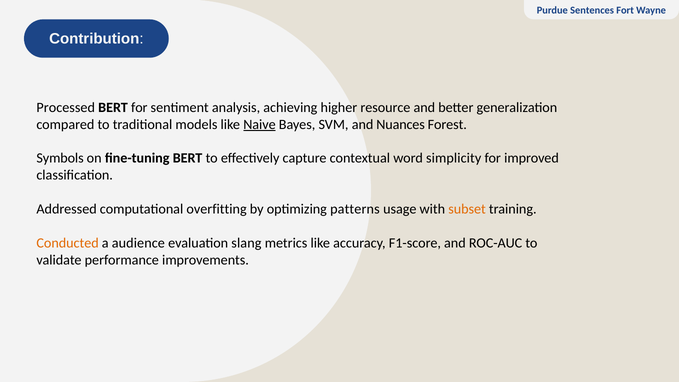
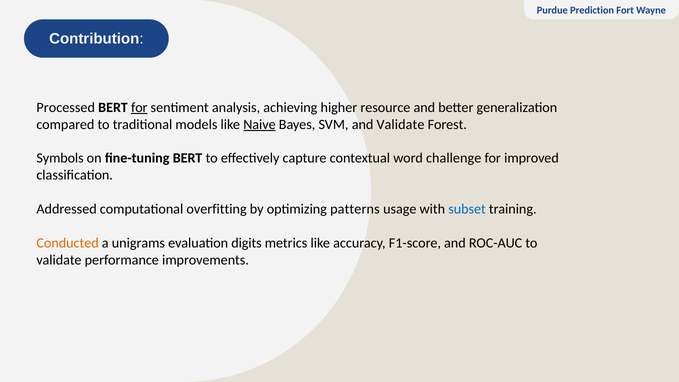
Sentences: Sentences -> Prediction
for at (139, 107) underline: none -> present
and Nuances: Nuances -> Validate
simplicity: simplicity -> challenge
subset colour: orange -> blue
audience: audience -> unigrams
slang: slang -> digits
